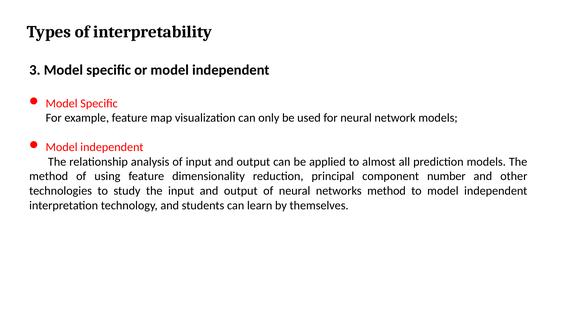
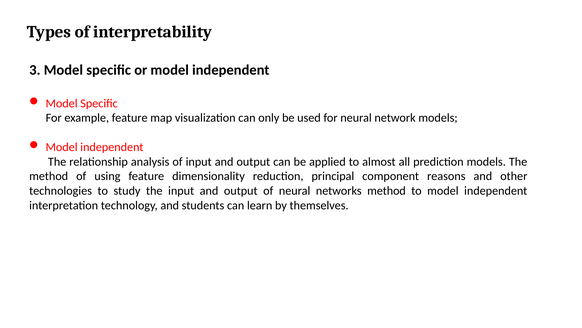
number: number -> reasons
